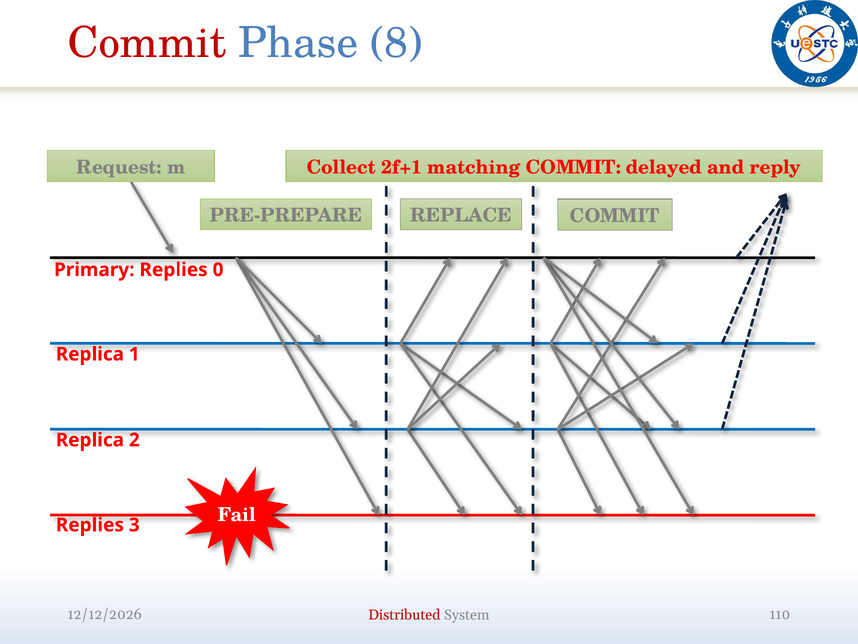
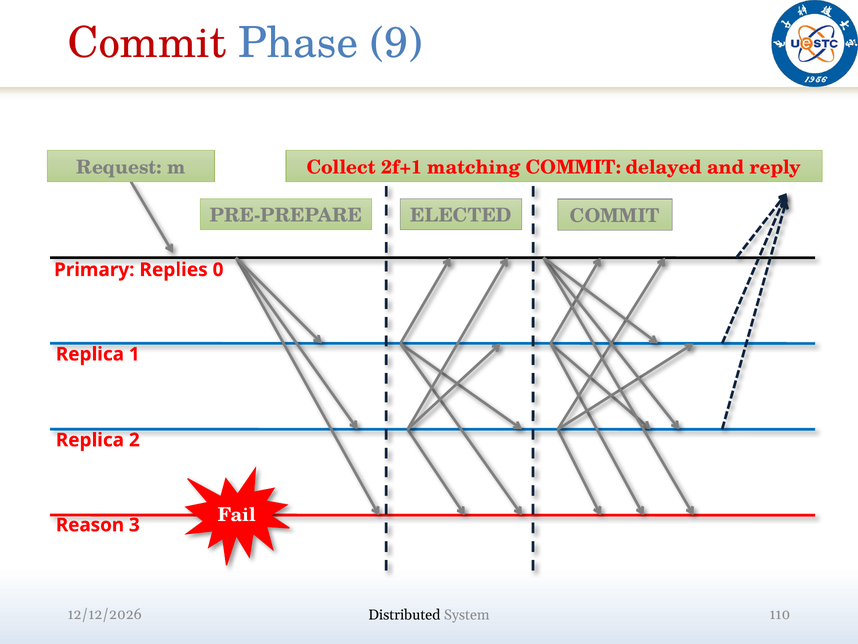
8: 8 -> 9
REPLACE: REPLACE -> ELECTED
Replies at (90, 525): Replies -> Reason
Distributed colour: red -> black
